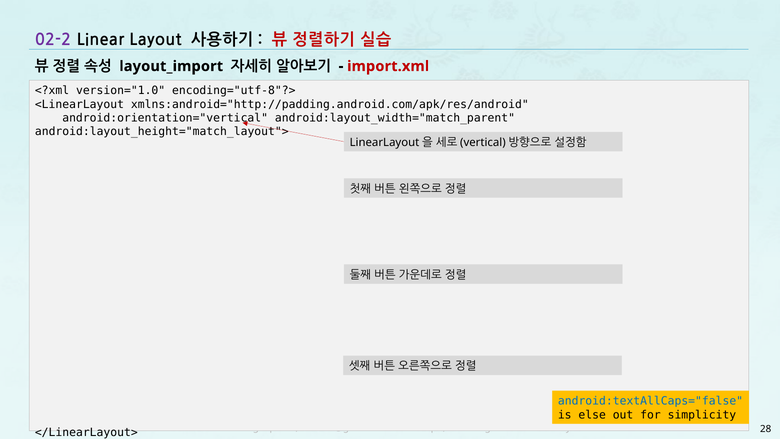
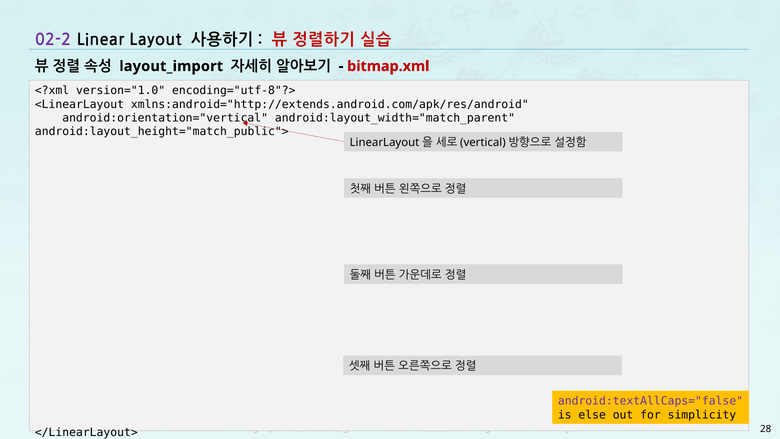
import.xml: import.xml -> bitmap.xml
xmlns:android="http://padding.android.com/apk/res/android: xmlns:android="http://padding.android.com/apk/res/android -> xmlns:android="http://extends.android.com/apk/res/android
android:layout_height="match_layout">: android:layout_height="match_layout"> -> android:layout_height="match_public">
android:textAllCaps="false colour: blue -> purple
